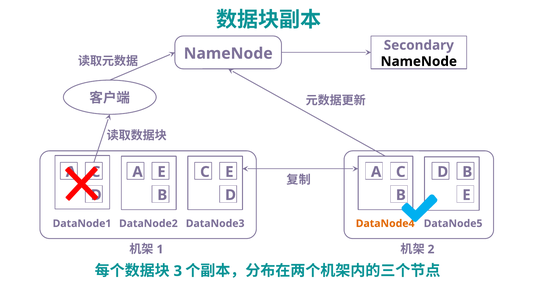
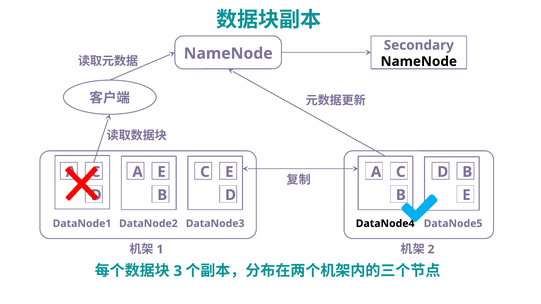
DataNode4 colour: orange -> black
